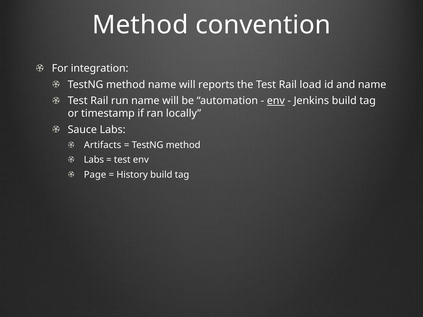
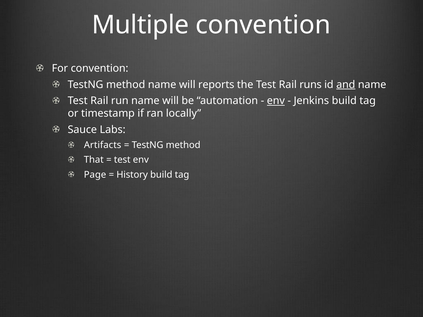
Method at (140, 25): Method -> Multiple
For integration: integration -> convention
load: load -> runs
and underline: none -> present
Labs at (94, 160): Labs -> That
